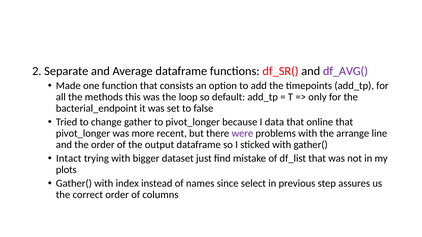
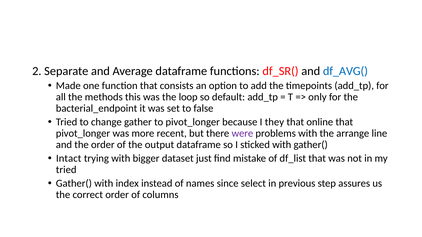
df_AVG( colour: purple -> blue
data: data -> they
plots at (66, 170): plots -> tried
